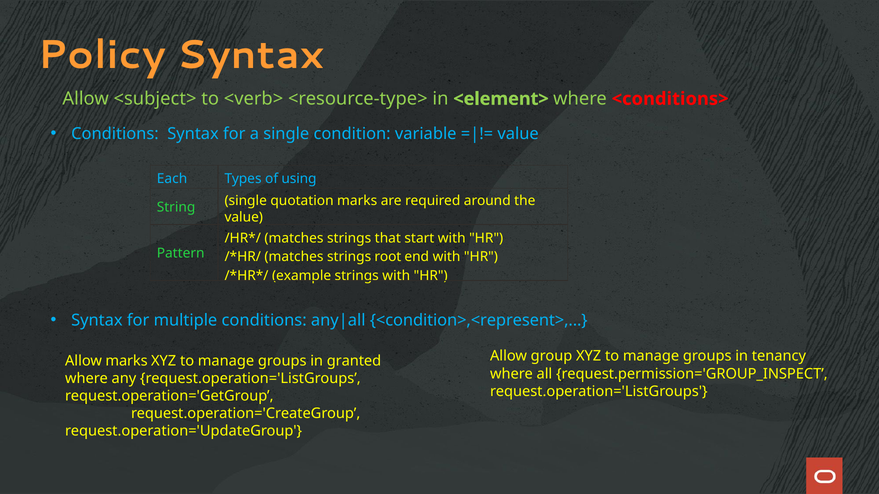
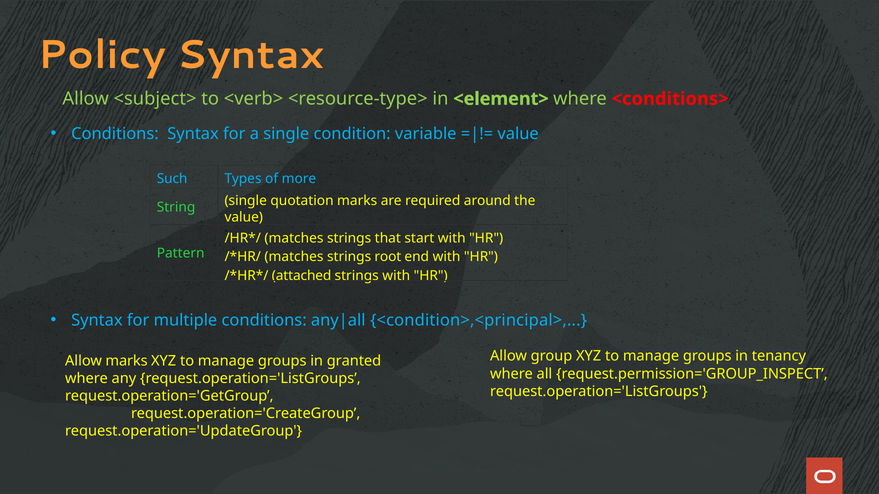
Each: Each -> Such
using: using -> more
example: example -> attached
<condition>,<represent>: <condition>,<represent> -> <condition>,<principal>
